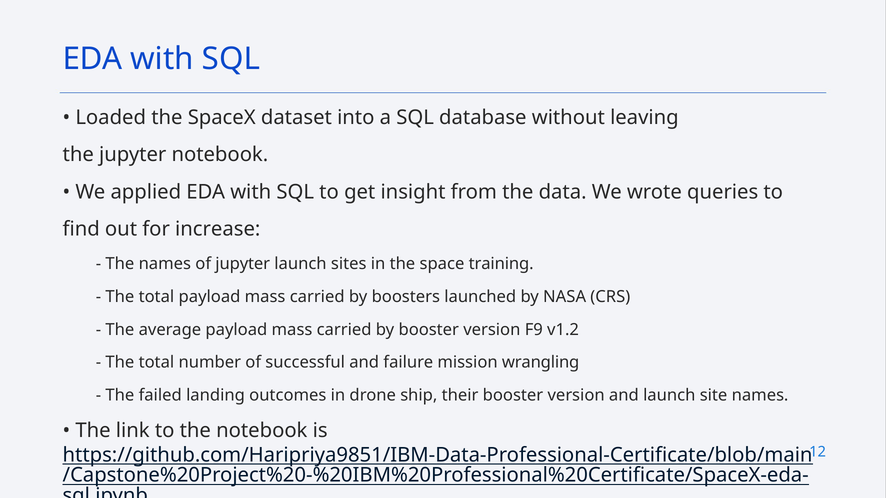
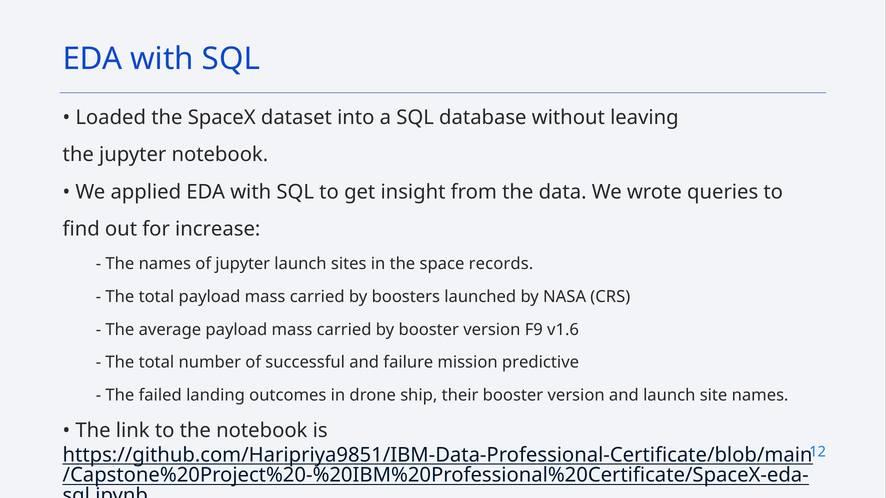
training: training -> records
v1.2: v1.2 -> v1.6
wrangling: wrangling -> predictive
